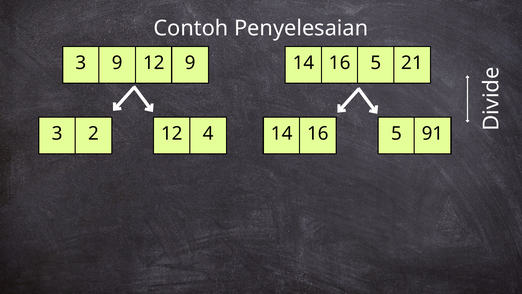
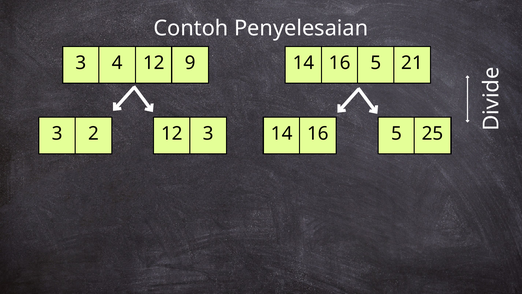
3 9: 9 -> 4
12 4: 4 -> 3
91: 91 -> 25
